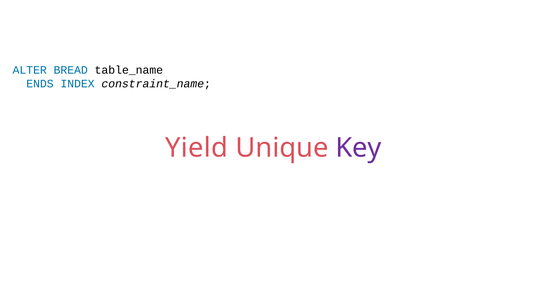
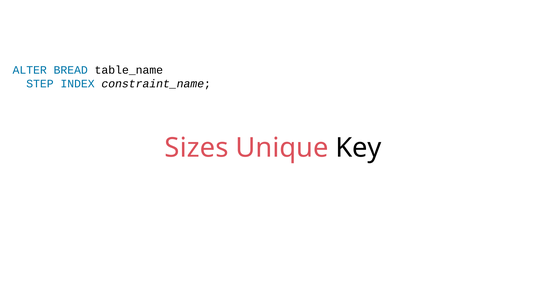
ENDS: ENDS -> STEP
Yield: Yield -> Sizes
Key colour: purple -> black
